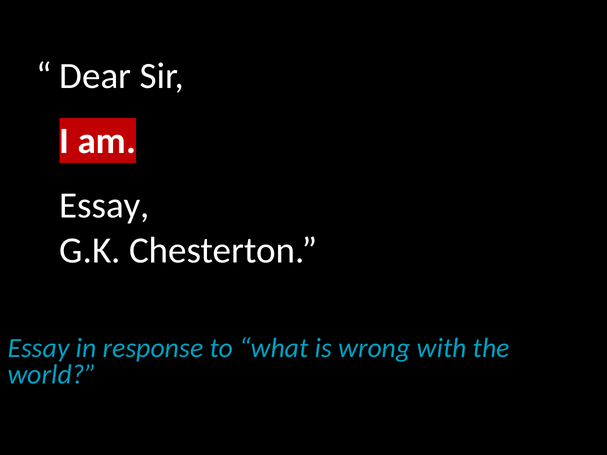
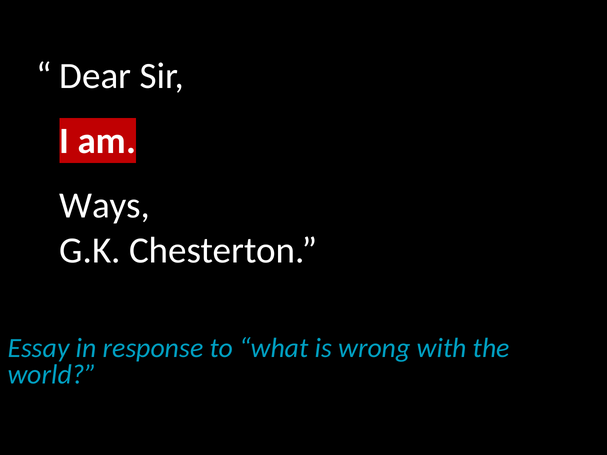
Essay at (104, 206): Essay -> Ways
